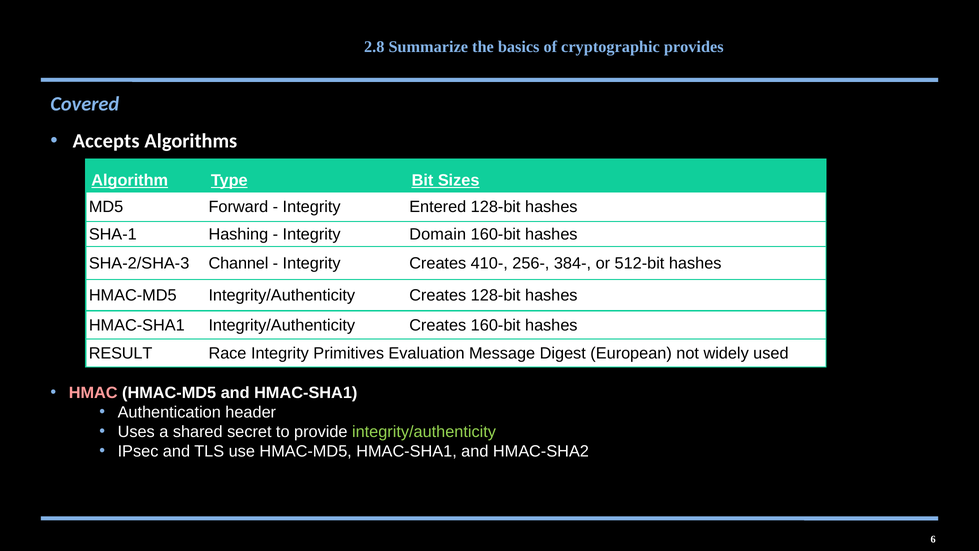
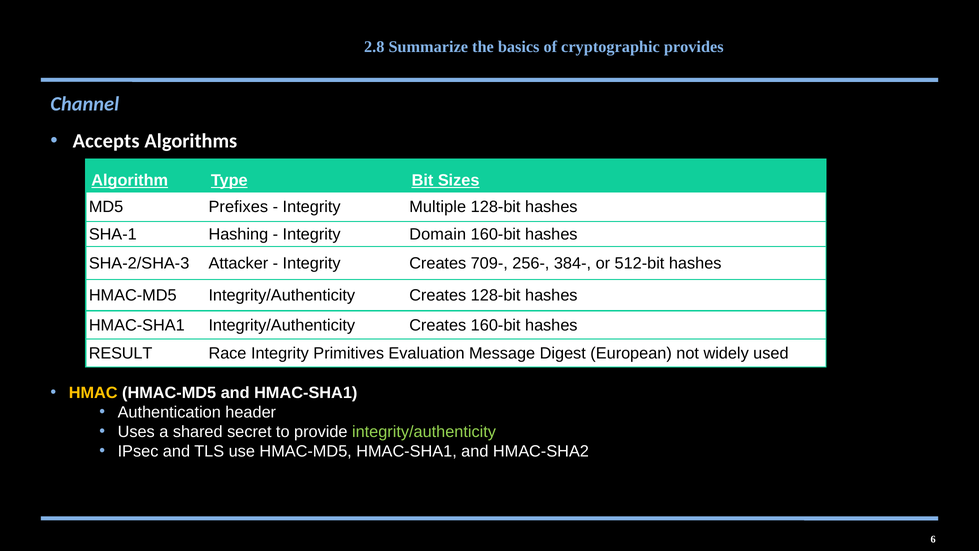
Covered: Covered -> Channel
Forward: Forward -> Prefixes
Entered: Entered -> Multiple
Channel: Channel -> Attacker
410-: 410- -> 709-
HMAC colour: pink -> yellow
